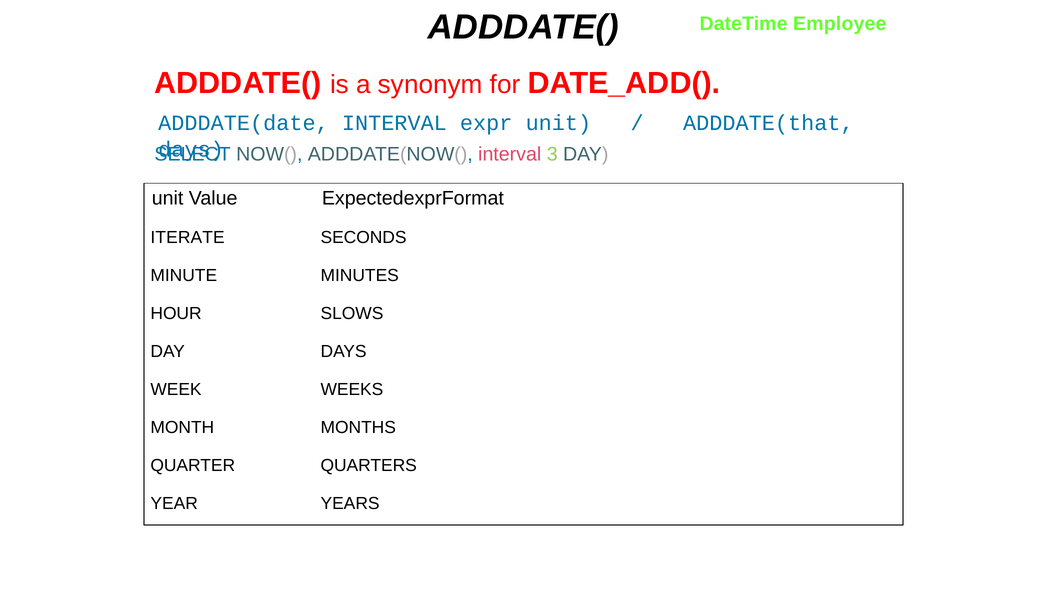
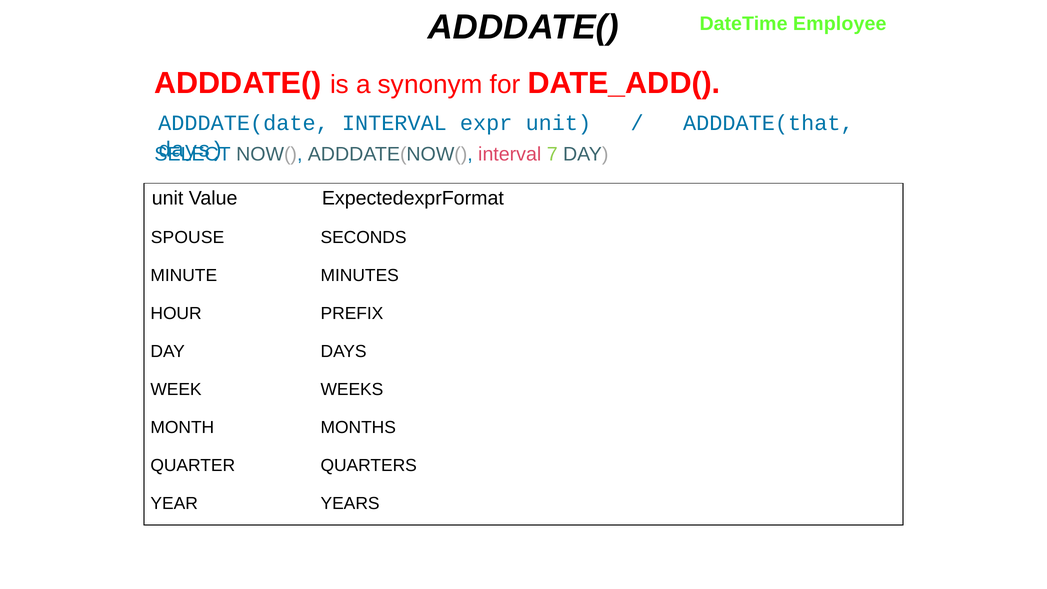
3: 3 -> 7
ITERATE: ITERATE -> SPOUSE
SLOWS: SLOWS -> PREFIX
